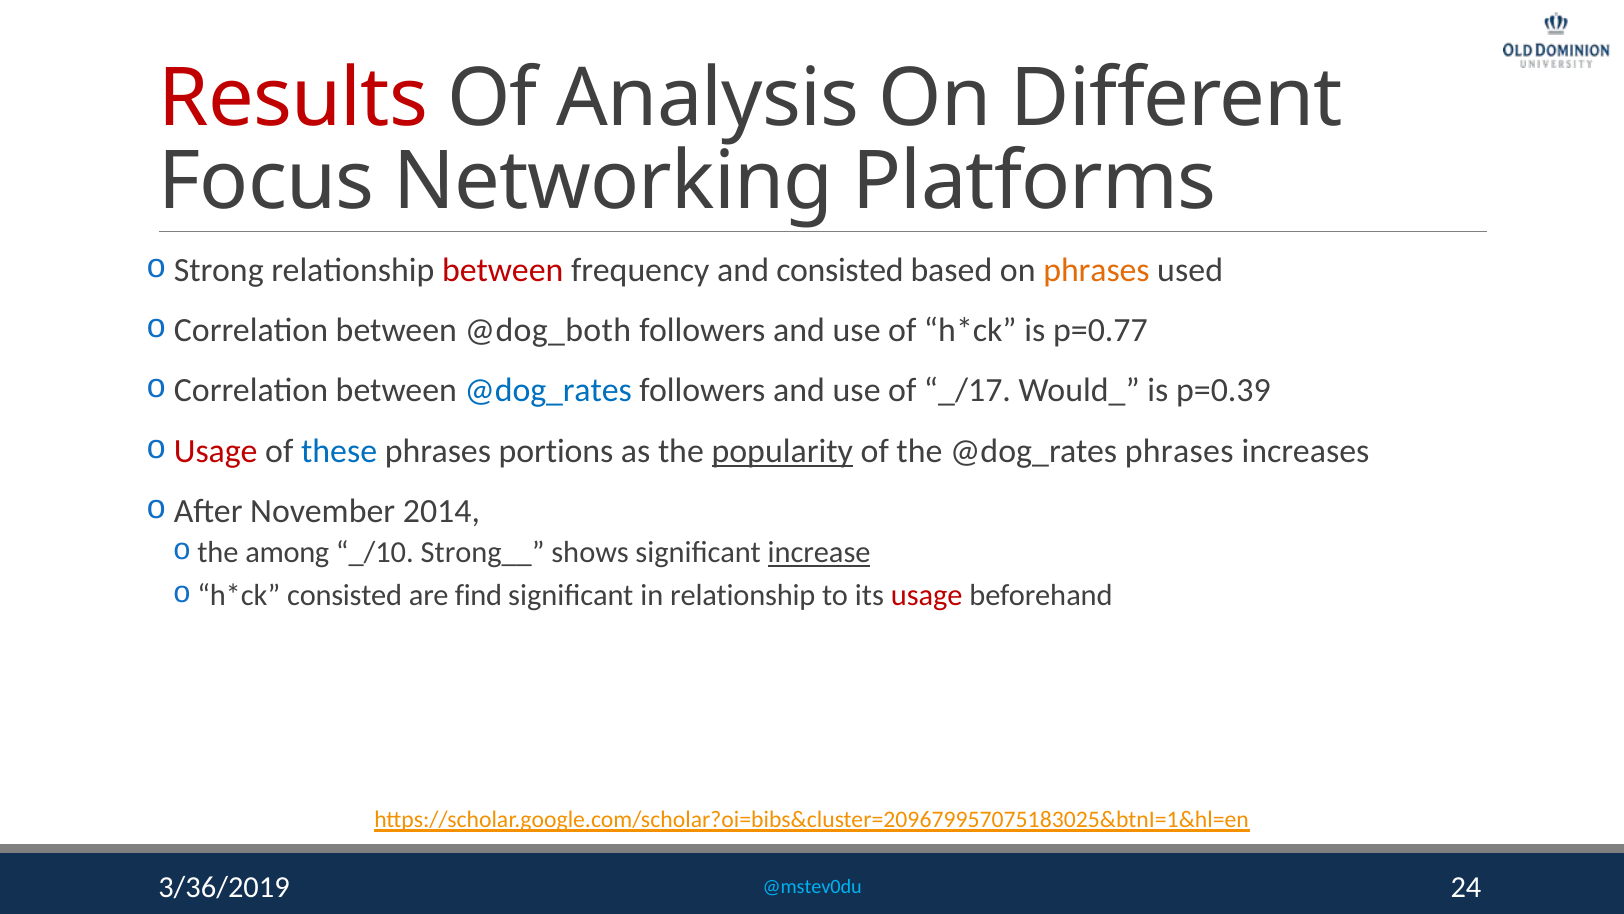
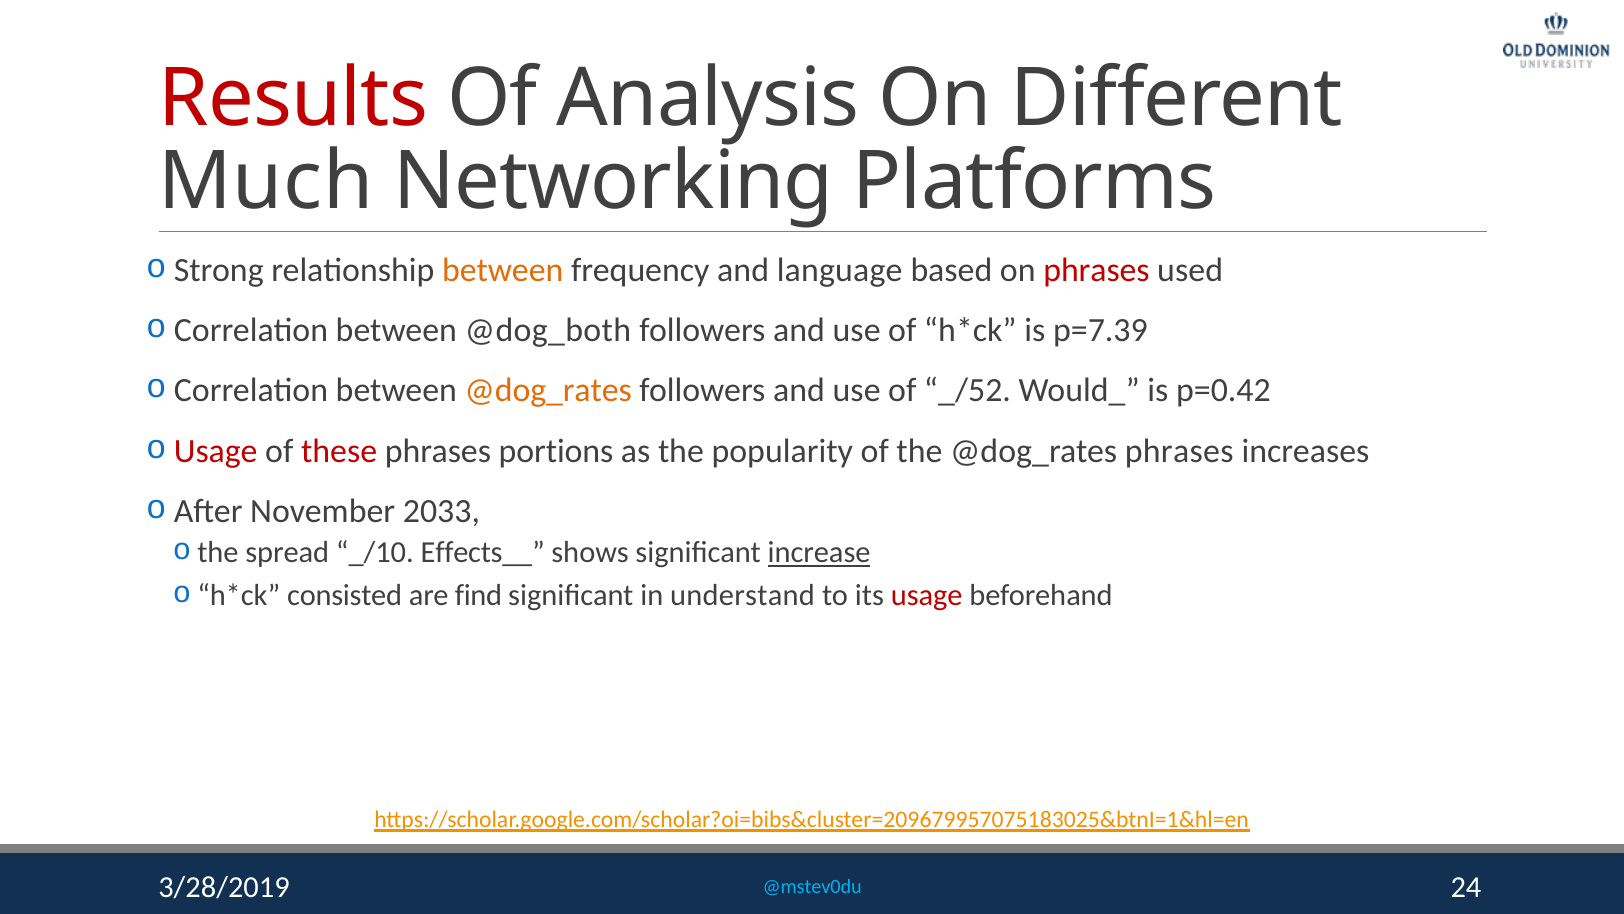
Focus: Focus -> Much
between at (503, 270) colour: red -> orange
and consisted: consisted -> language
phrases at (1097, 270) colour: orange -> red
p=0.77: p=0.77 -> p=7.39
@dog_rates at (548, 390) colour: blue -> orange
_/17: _/17 -> _/52
p=0.39: p=0.39 -> p=0.42
these colour: blue -> red
popularity underline: present -> none
2014: 2014 -> 2033
among: among -> spread
Strong__: Strong__ -> Effects__
in relationship: relationship -> understand
3/36/2019: 3/36/2019 -> 3/28/2019
